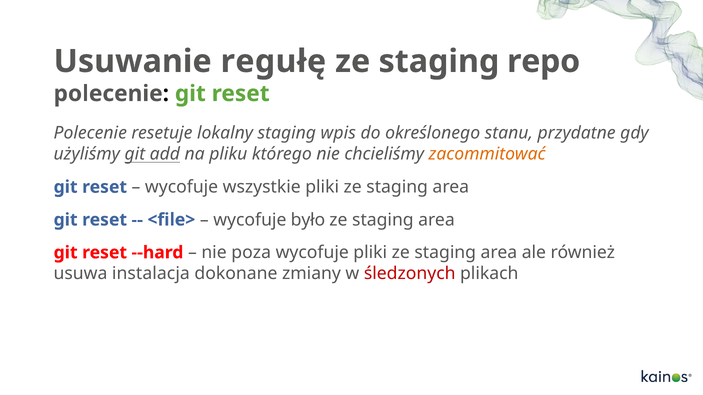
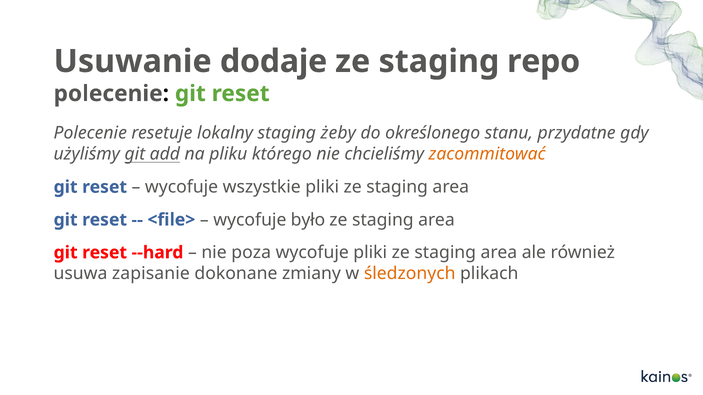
regułę: regułę -> dodaje
wpis: wpis -> żeby
instalacja: instalacja -> zapisanie
śledzonych colour: red -> orange
